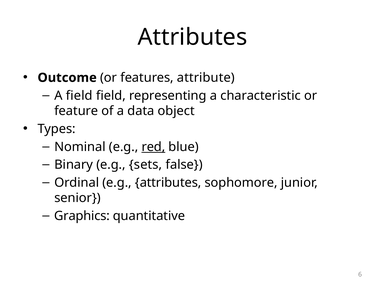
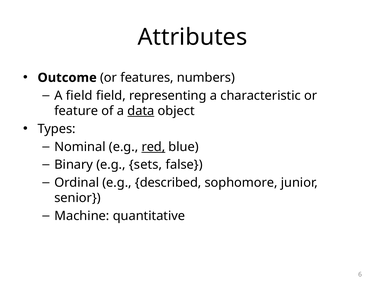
attribute: attribute -> numbers
data underline: none -> present
e.g attributes: attributes -> described
Graphics: Graphics -> Machine
